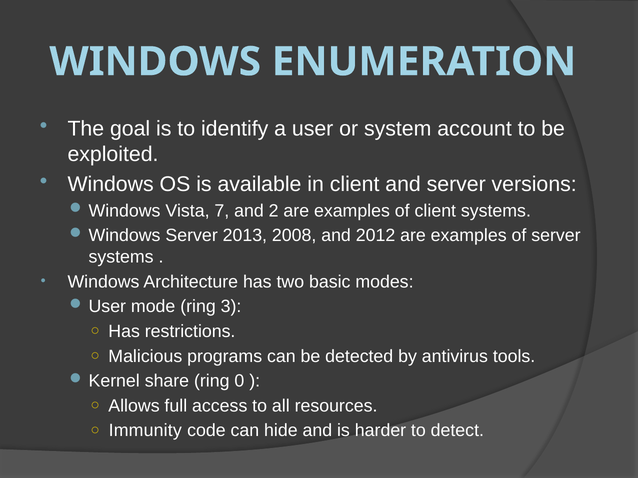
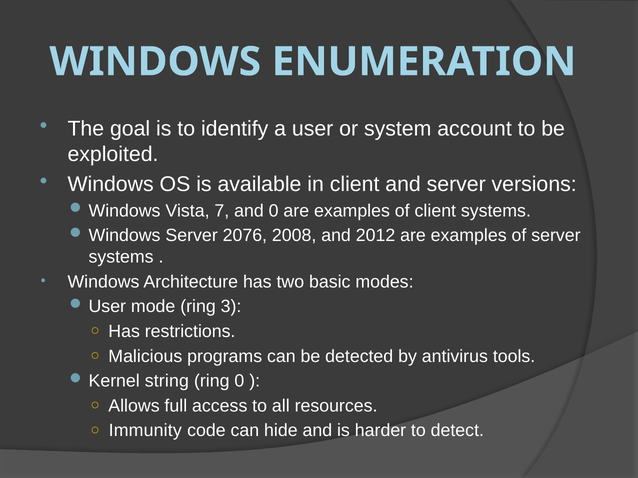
and 2: 2 -> 0
2013: 2013 -> 2076
share: share -> string
